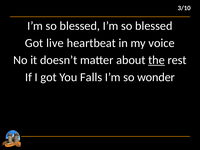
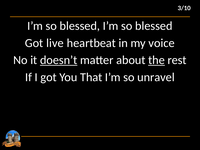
doesn’t underline: none -> present
Falls: Falls -> That
wonder: wonder -> unravel
